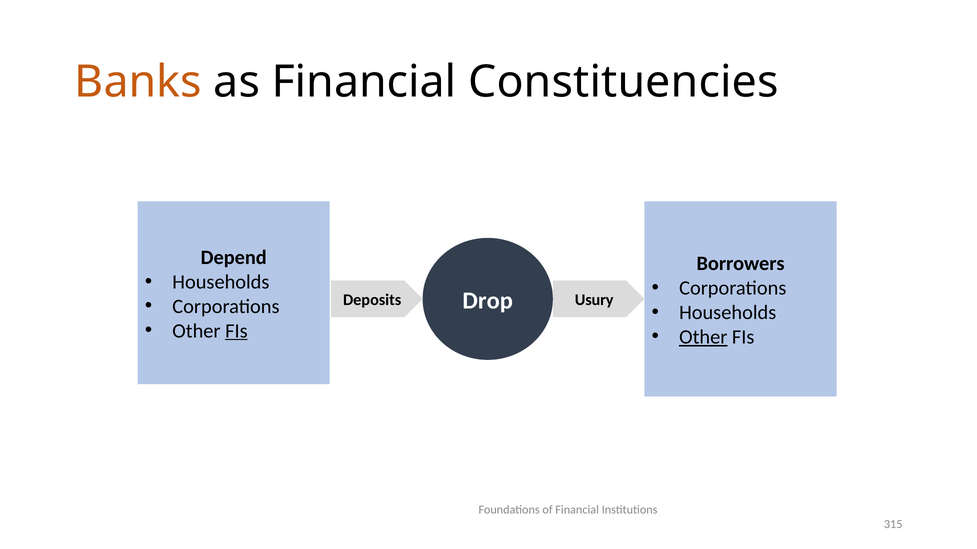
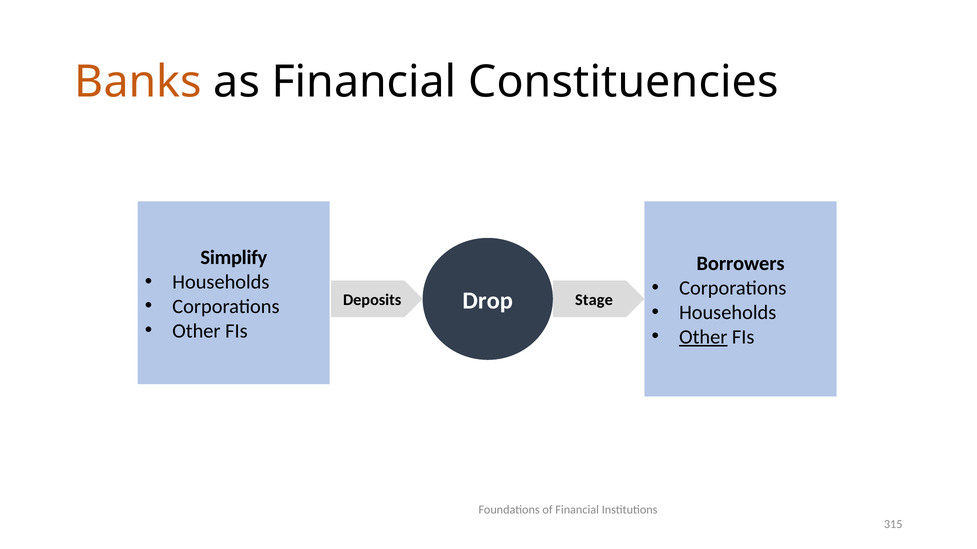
Depend: Depend -> Simplify
Usury: Usury -> Stage
FIs at (236, 331) underline: present -> none
